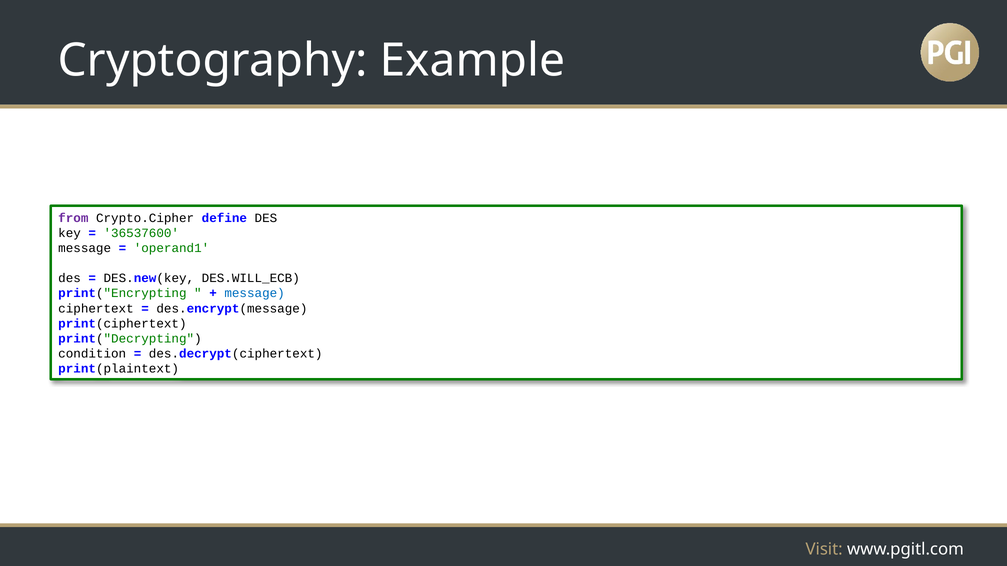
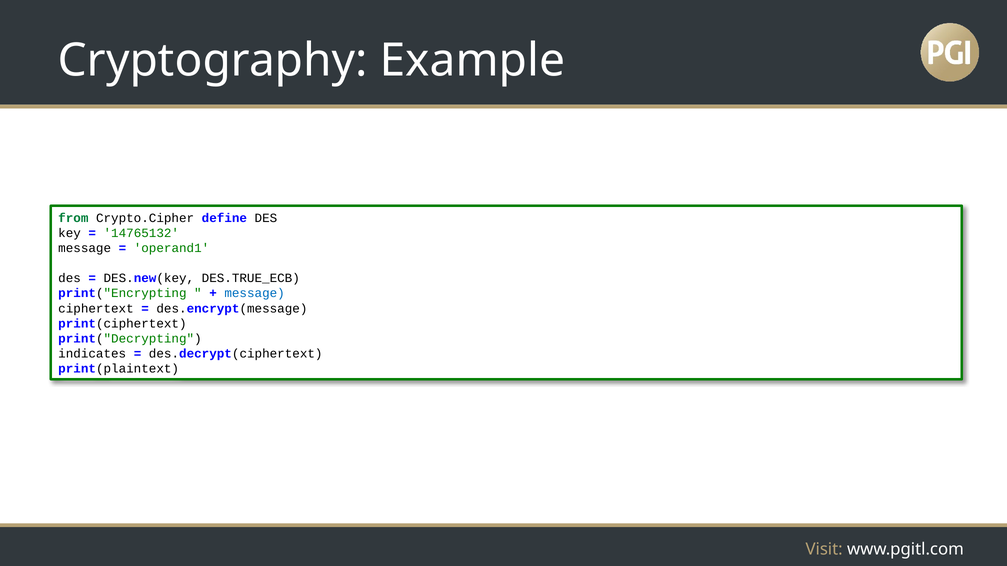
from colour: purple -> green
36537600: 36537600 -> 14765132
DES.WILL_ECB: DES.WILL_ECB -> DES.TRUE_ECB
condition: condition -> indicates
